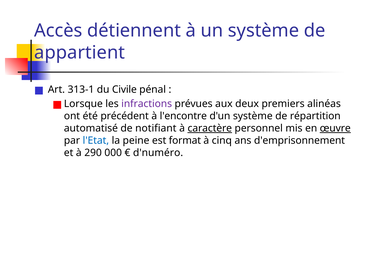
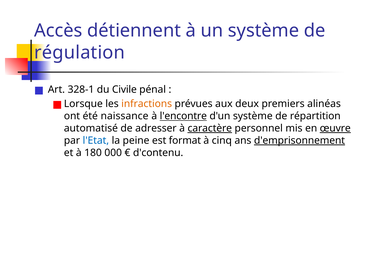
appartient: appartient -> régulation
313-1: 313-1 -> 328-1
infractions colour: purple -> orange
précédent: précédent -> naissance
l'encontre underline: none -> present
notifiant: notifiant -> adresser
d'emprisonnement underline: none -> present
290: 290 -> 180
d'numéro: d'numéro -> d'contenu
